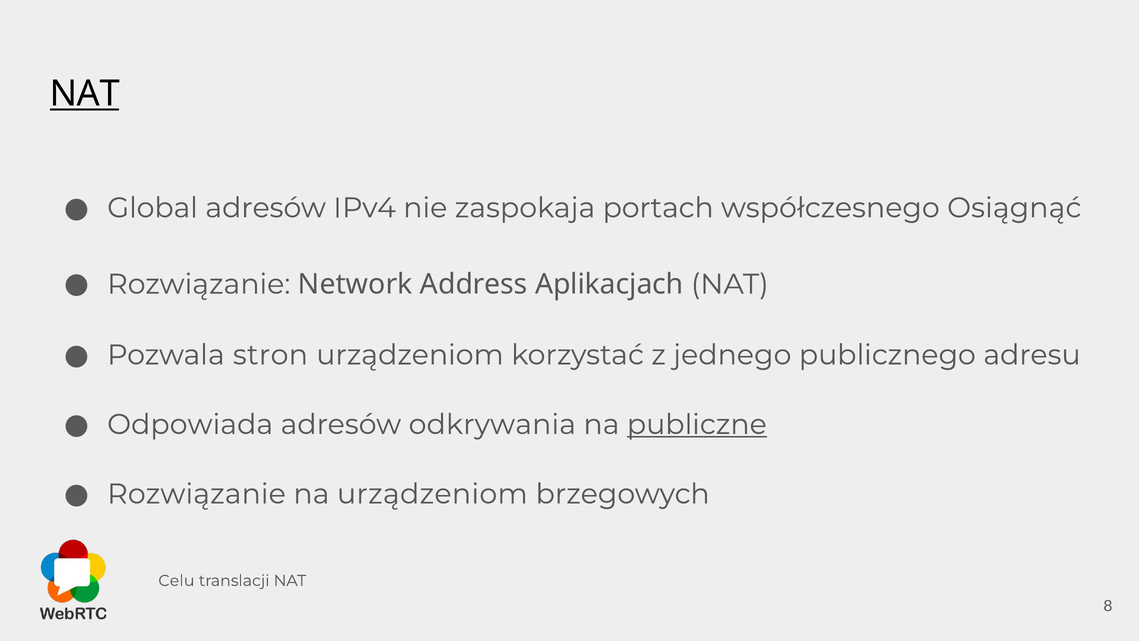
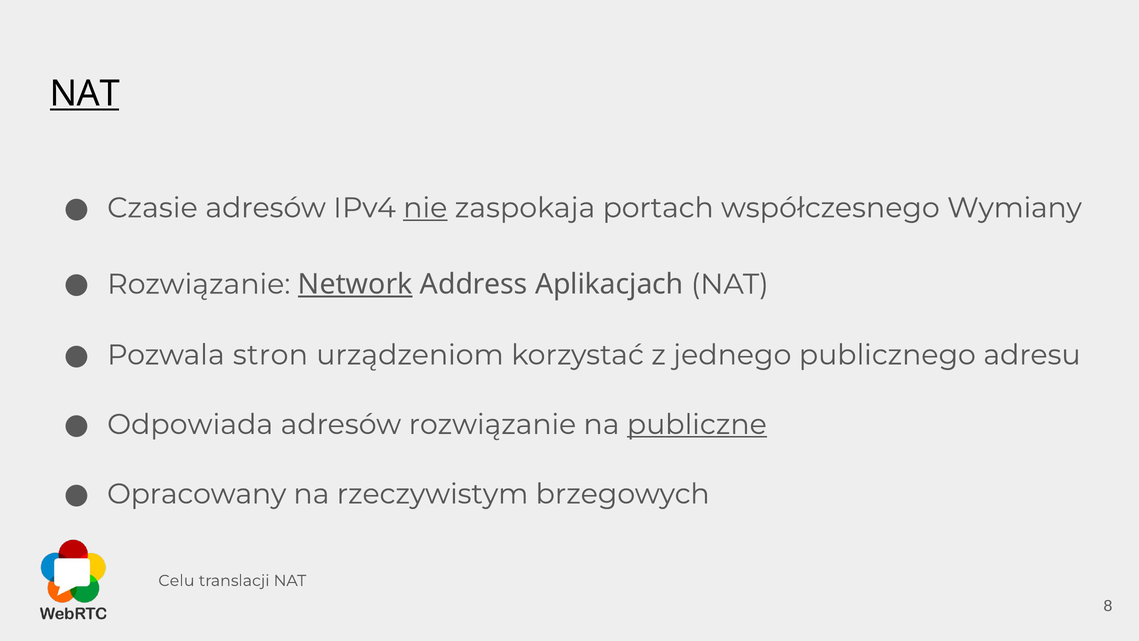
Global: Global -> Czasie
nie underline: none -> present
Osiągnąć: Osiągnąć -> Wymiany
Network underline: none -> present
adresów odkrywania: odkrywania -> rozwiązanie
Rozwiązanie at (196, 494): Rozwiązanie -> Opracowany
na urządzeniom: urządzeniom -> rzeczywistym
